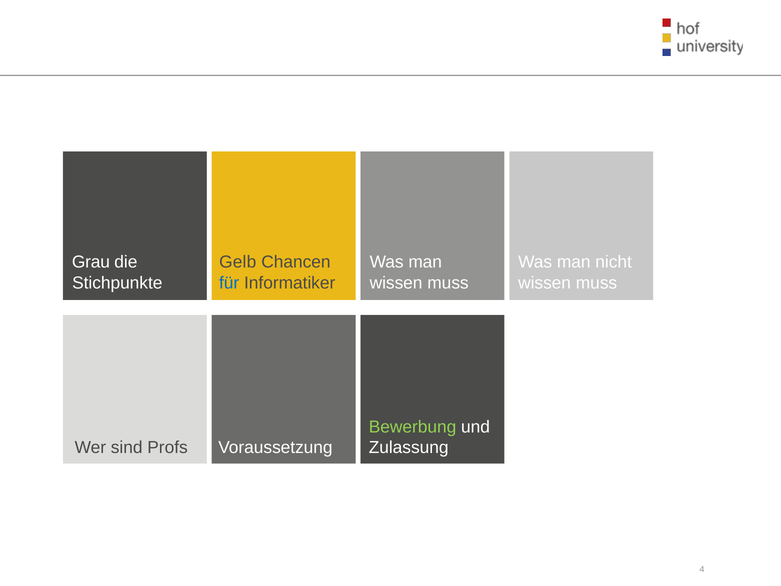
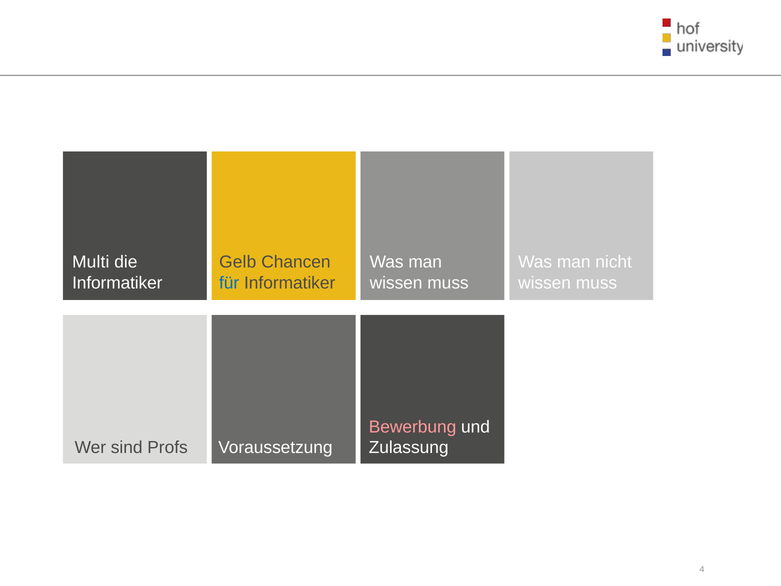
Grau: Grau -> Multi
Stichpunkte at (117, 283): Stichpunkte -> Informatiker
Bewerbung colour: light green -> pink
